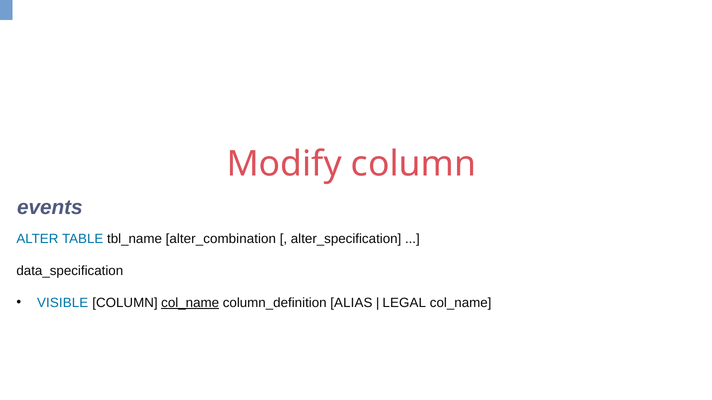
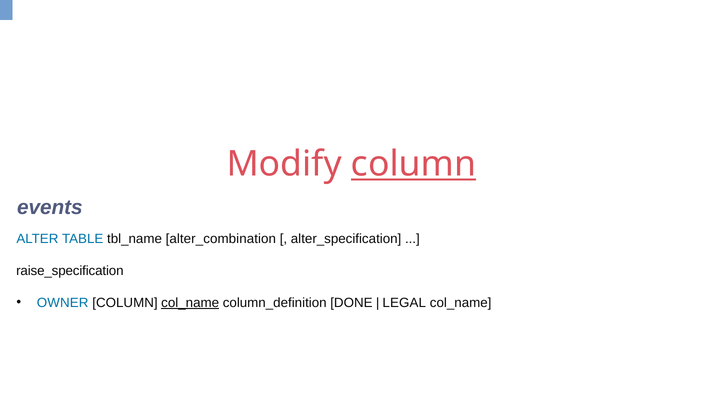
column at (414, 164) underline: none -> present
data_specification: data_specification -> raise_specification
VISIBLE: VISIBLE -> OWNER
ALIAS: ALIAS -> DONE
